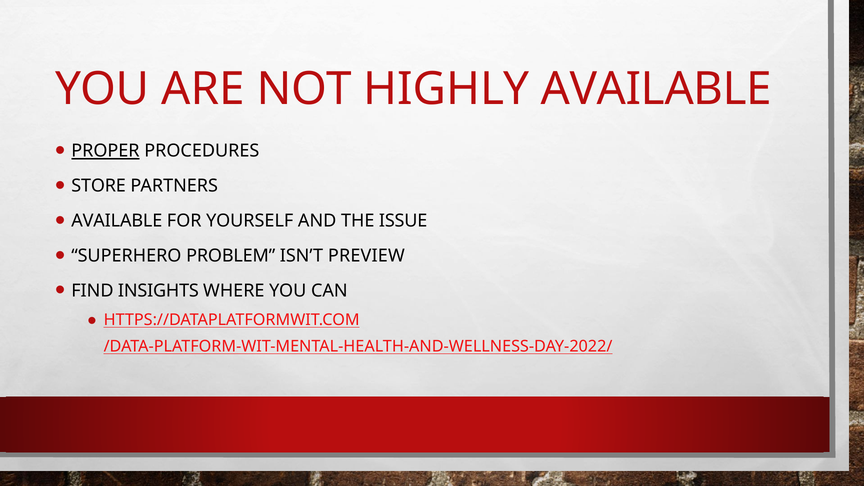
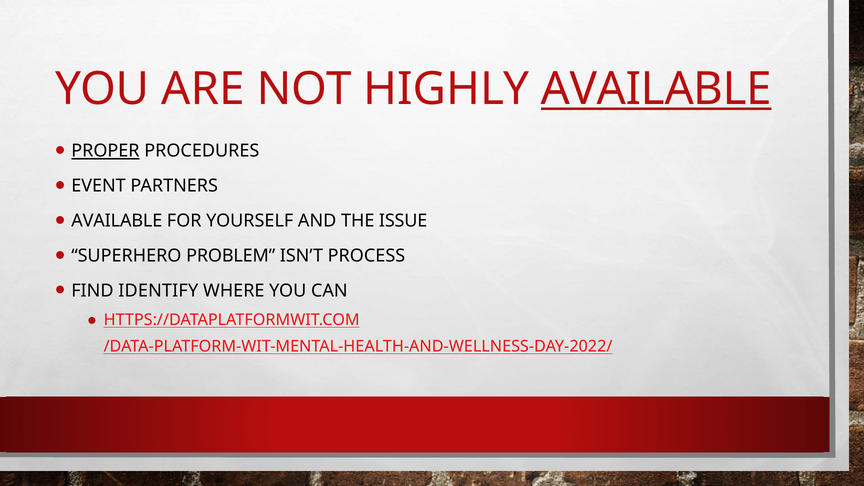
AVAILABLE at (656, 89) underline: none -> present
STORE: STORE -> EVENT
PREVIEW: PREVIEW -> PROCESS
INSIGHTS: INSIGHTS -> IDENTIFY
